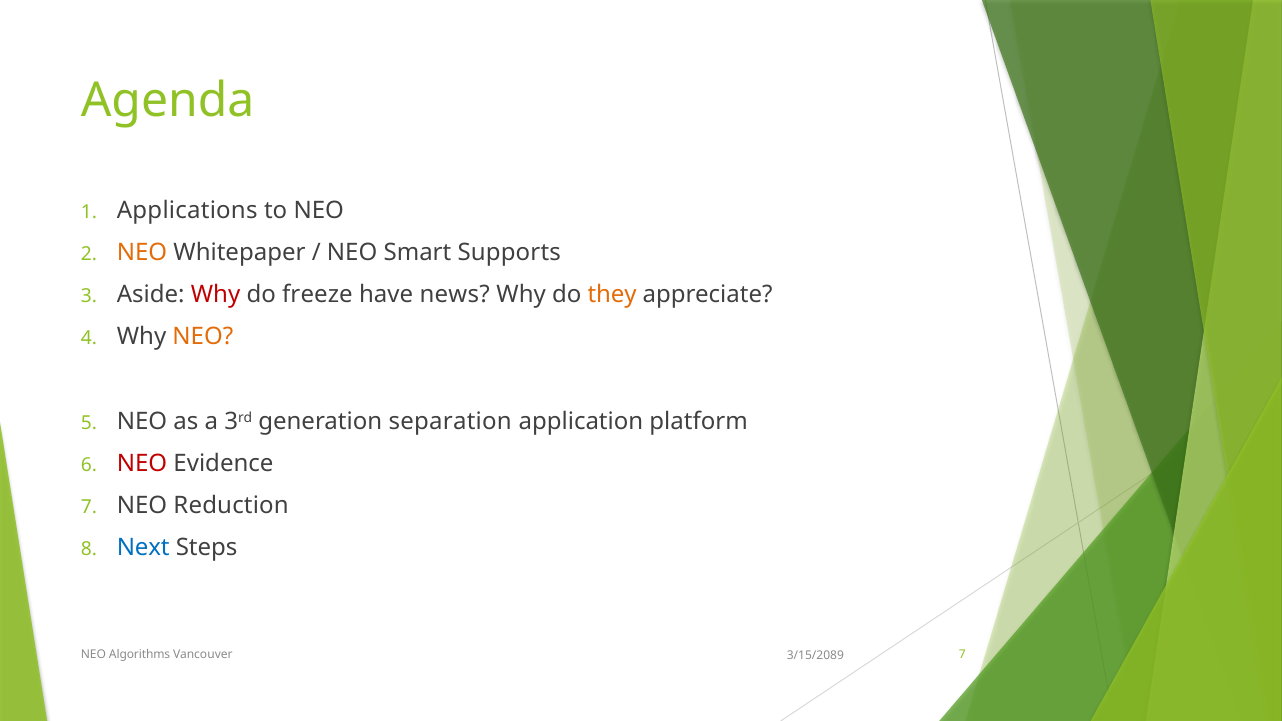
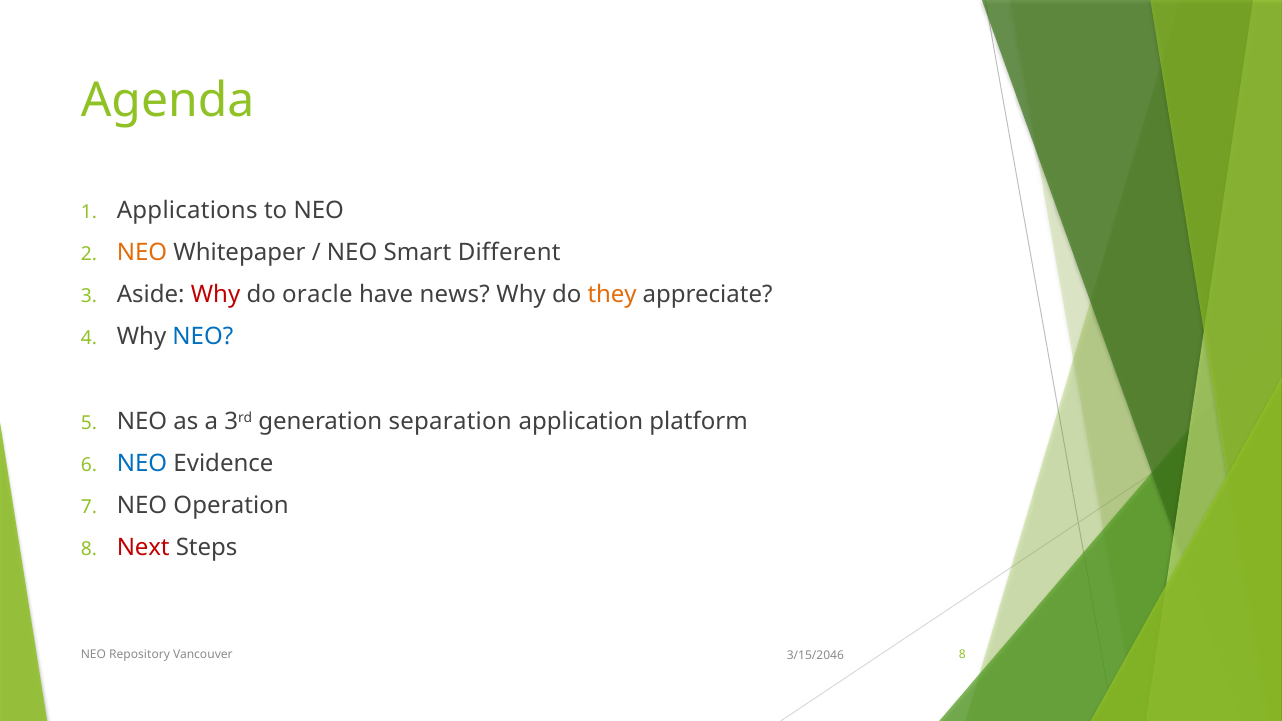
Supports: Supports -> Different
freeze: freeze -> oracle
NEO at (203, 337) colour: orange -> blue
NEO at (142, 464) colour: red -> blue
Reduction: Reduction -> Operation
Next colour: blue -> red
Algorithms: Algorithms -> Repository
Vancouver 7: 7 -> 8
3/15/2089: 3/15/2089 -> 3/15/2046
